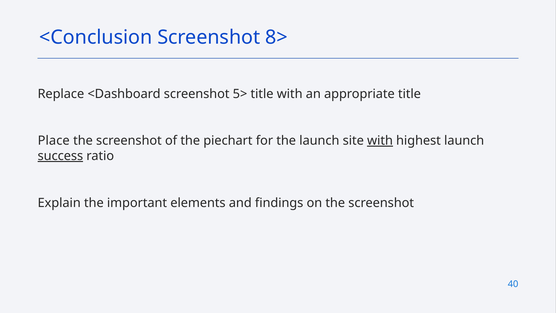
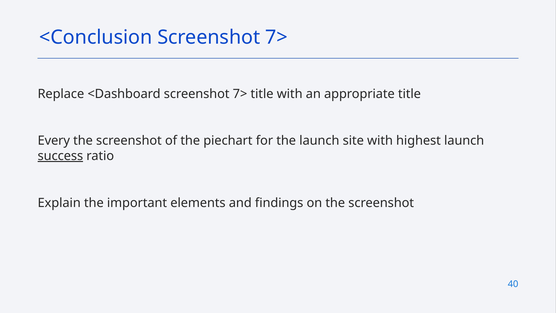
8> at (277, 37): 8> -> 7>
<Dashboard screenshot 5>: 5> -> 7>
Place: Place -> Every
with at (380, 141) underline: present -> none
